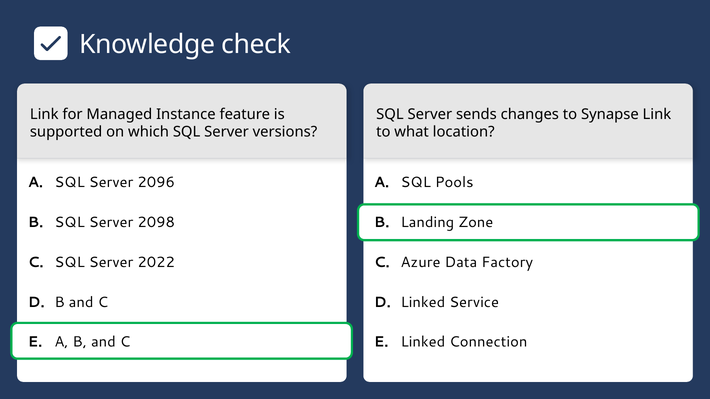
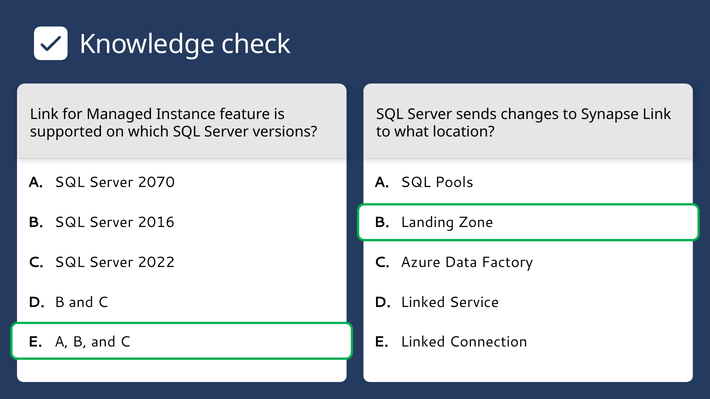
2096: 2096 -> 2070
2098: 2098 -> 2016
